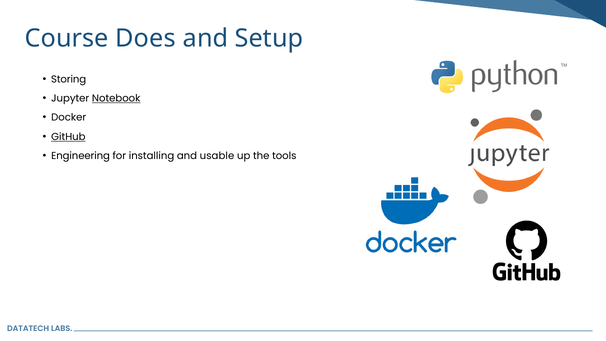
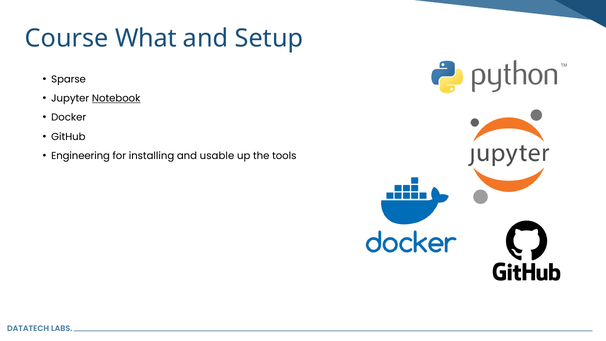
Does: Does -> What
Storing: Storing -> Sparse
GitHub underline: present -> none
